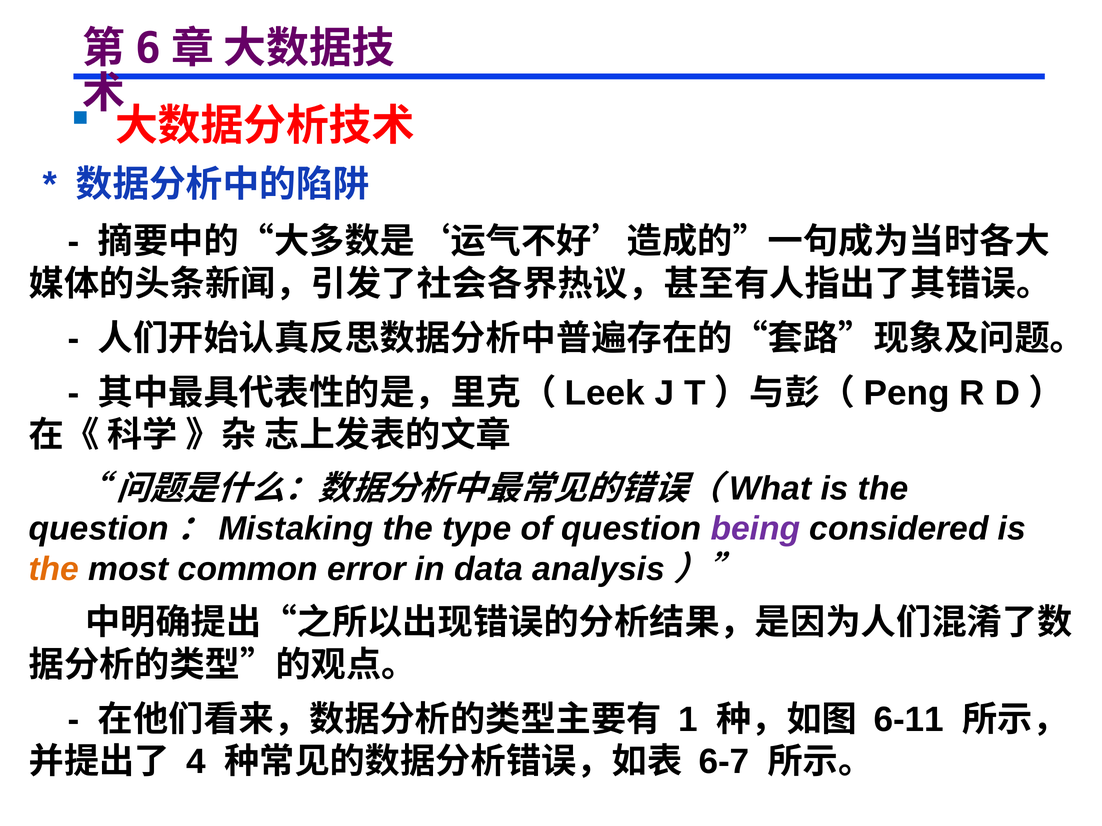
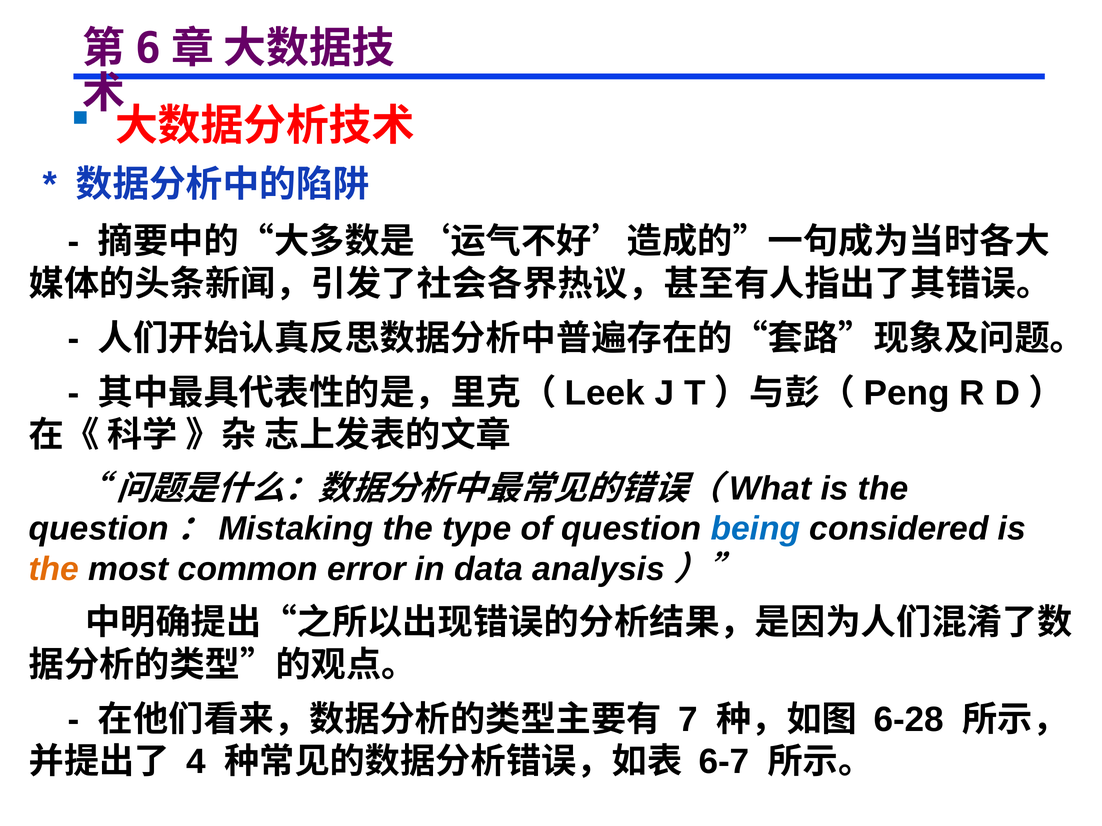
being colour: purple -> blue
1: 1 -> 7
6-11: 6-11 -> 6-28
